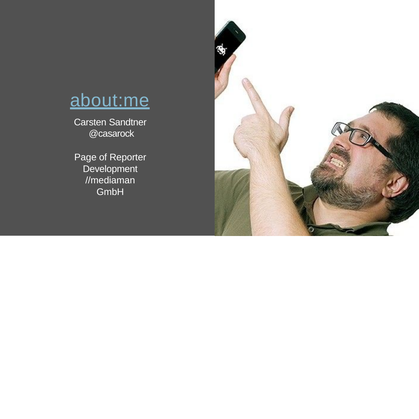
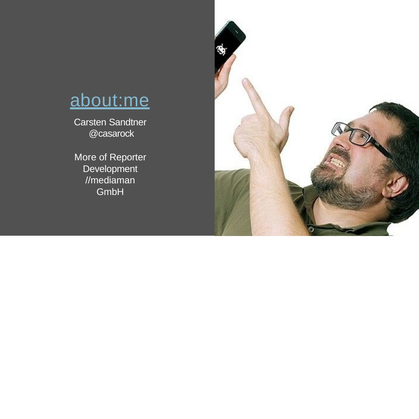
Page: Page -> More
